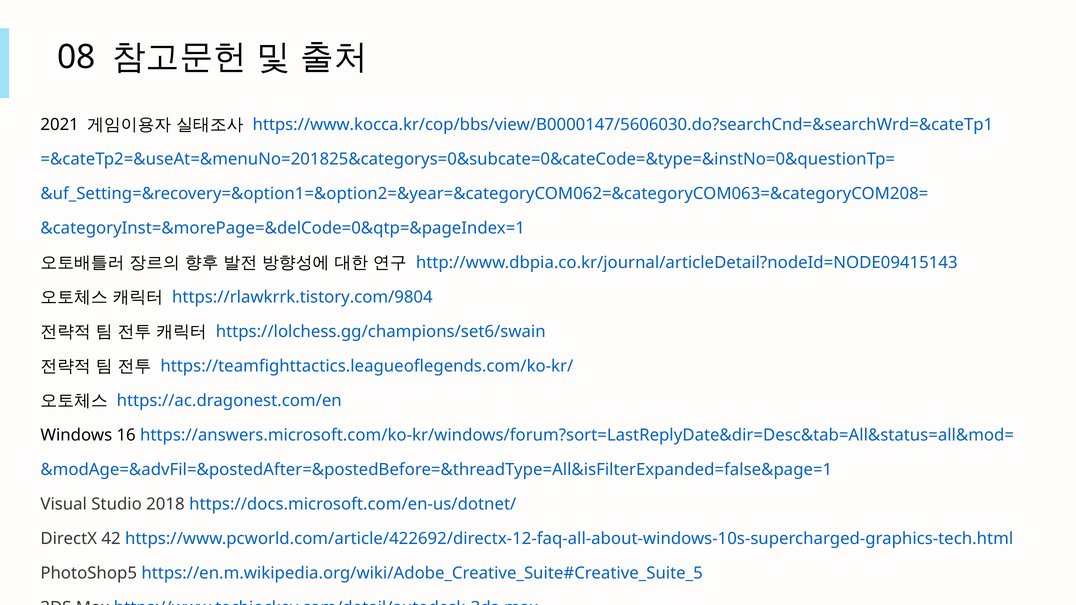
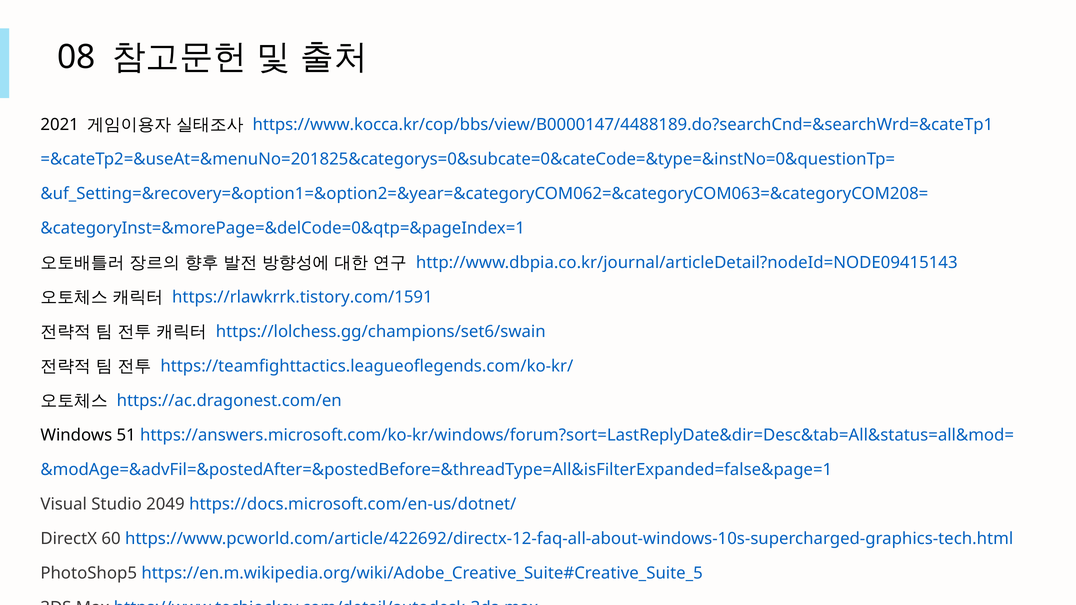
https://www.kocca.kr/cop/bbs/view/B0000147/5606030.do?searchCnd=&searchWrd=&cateTp1: https://www.kocca.kr/cop/bbs/view/B0000147/5606030.do?searchCnd=&searchWrd=&cateTp1 -> https://www.kocca.kr/cop/bbs/view/B0000147/4488189.do?searchCnd=&searchWrd=&cateTp1
https://rlawkrrk.tistory.com/9804: https://rlawkrrk.tistory.com/9804 -> https://rlawkrrk.tistory.com/1591
16: 16 -> 51
2018: 2018 -> 2049
42: 42 -> 60
